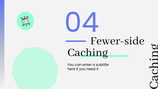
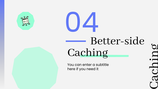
Fewer-side: Fewer-side -> Better-side
